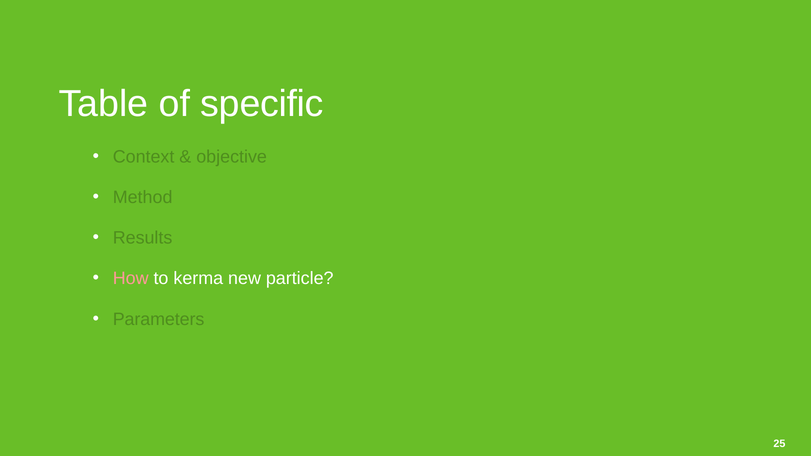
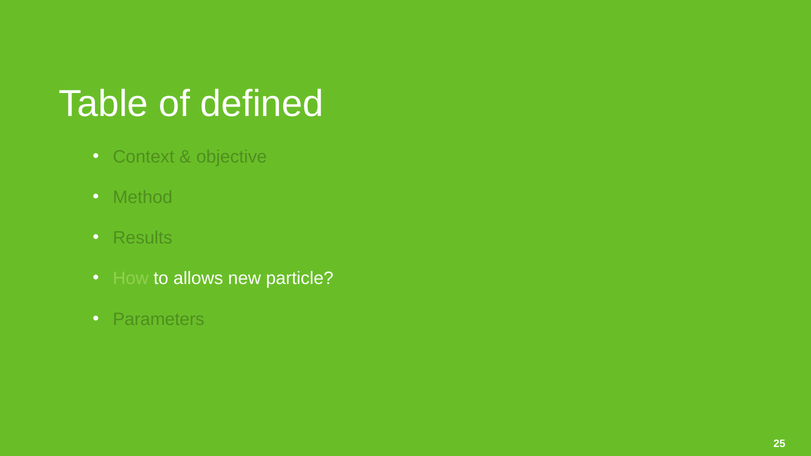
specific: specific -> defined
How colour: pink -> light green
kerma: kerma -> allows
